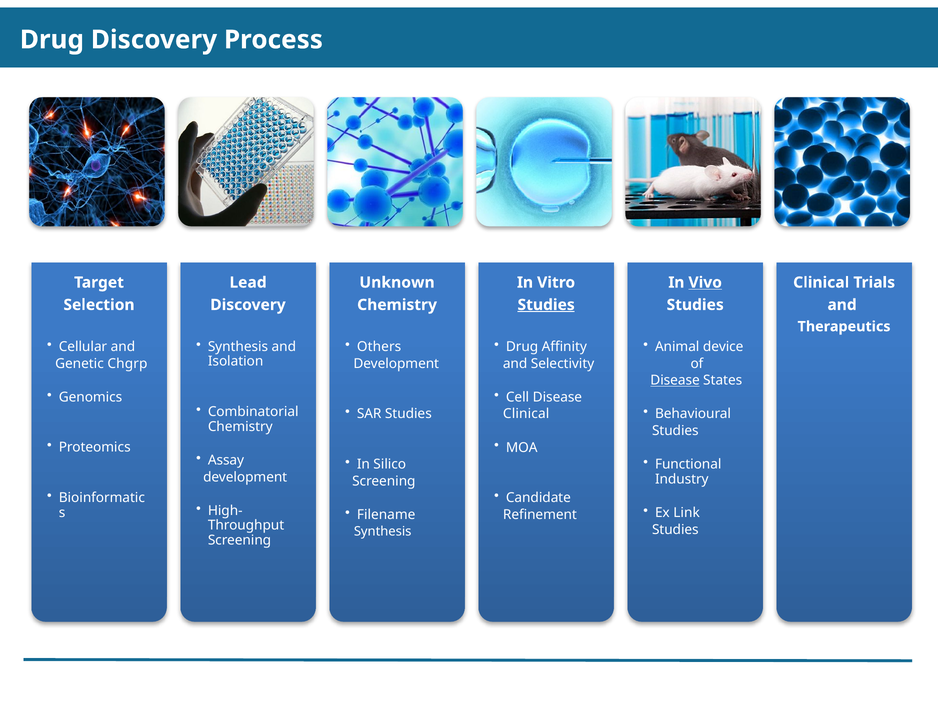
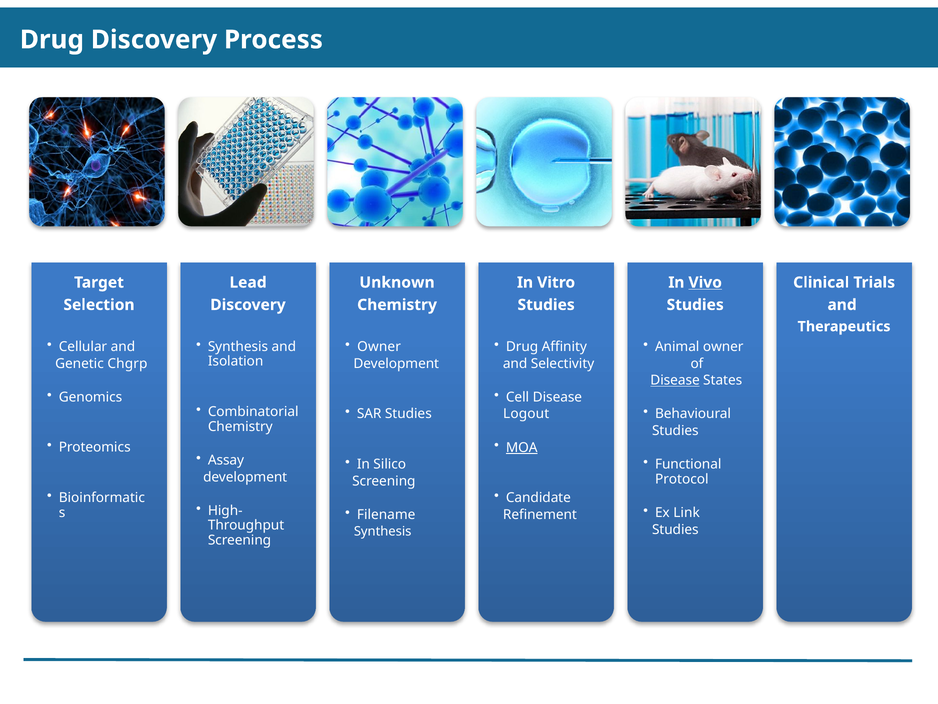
Studies at (546, 305) underline: present -> none
Others at (379, 346): Others -> Owner
Animal device: device -> owner
Clinical at (526, 414): Clinical -> Logout
MOA underline: none -> present
Industry: Industry -> Protocol
